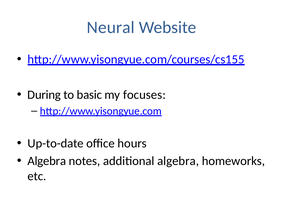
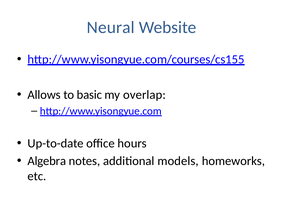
During: During -> Allows
focuses: focuses -> overlap
additional algebra: algebra -> models
